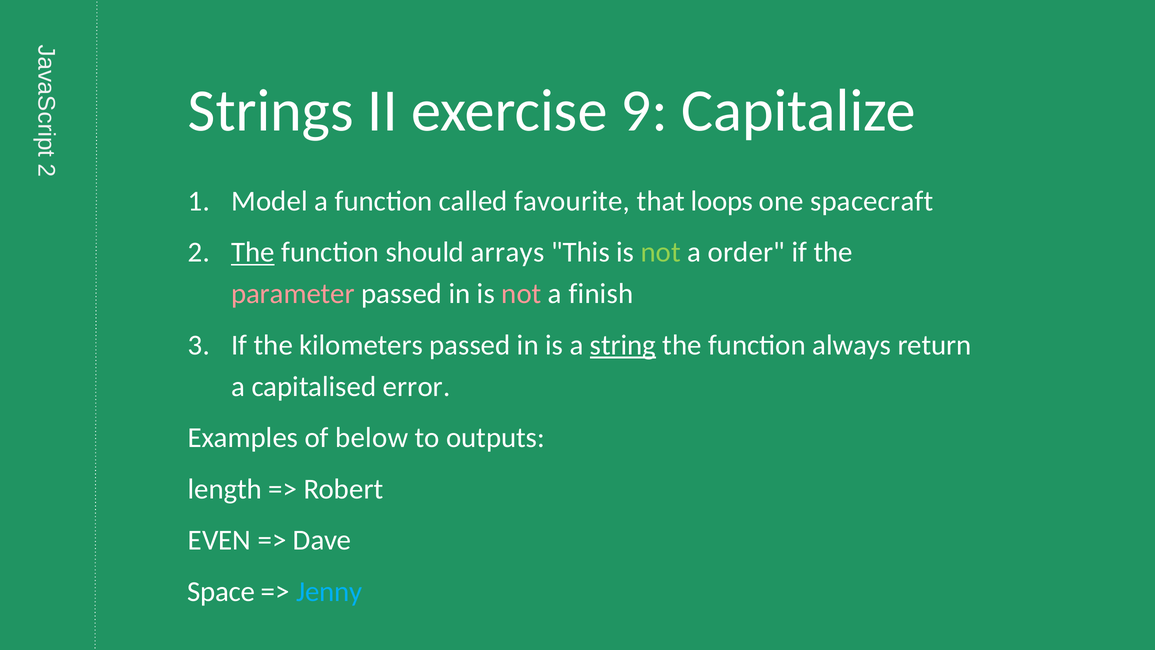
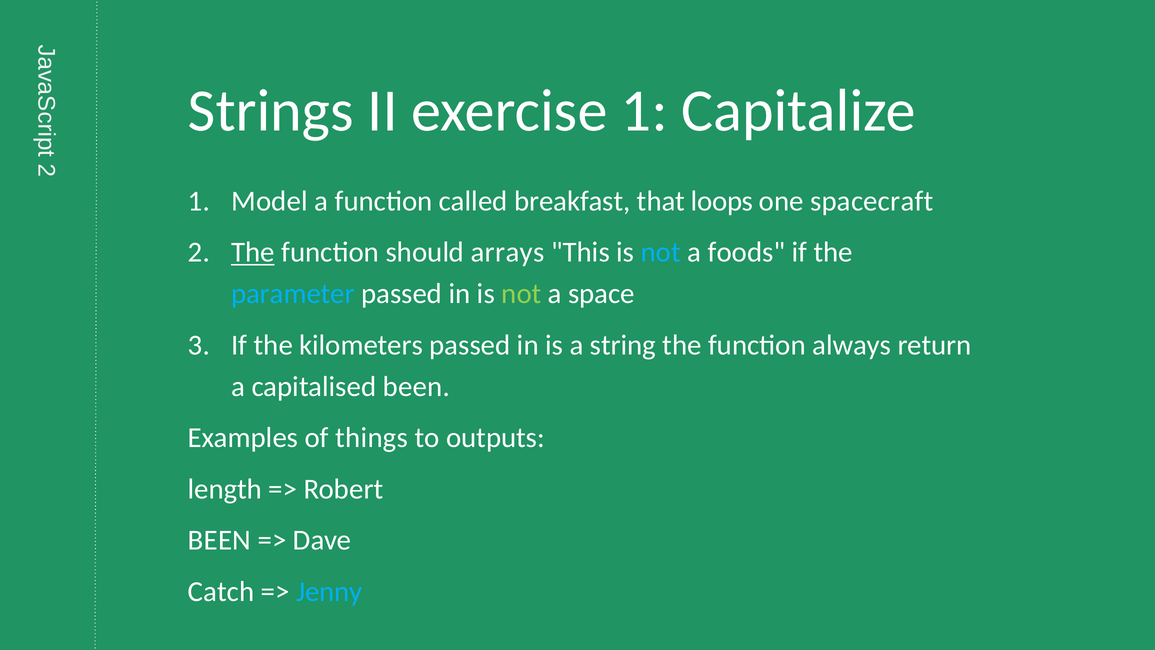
exercise 9: 9 -> 1
favourite: favourite -> breakfast
not at (661, 252) colour: light green -> light blue
order: order -> foods
parameter colour: pink -> light blue
not at (521, 294) colour: pink -> light green
finish: finish -> space
string underline: present -> none
capitalised error: error -> been
below: below -> things
EVEN at (220, 540): EVEN -> BEEN
Space: Space -> Catch
